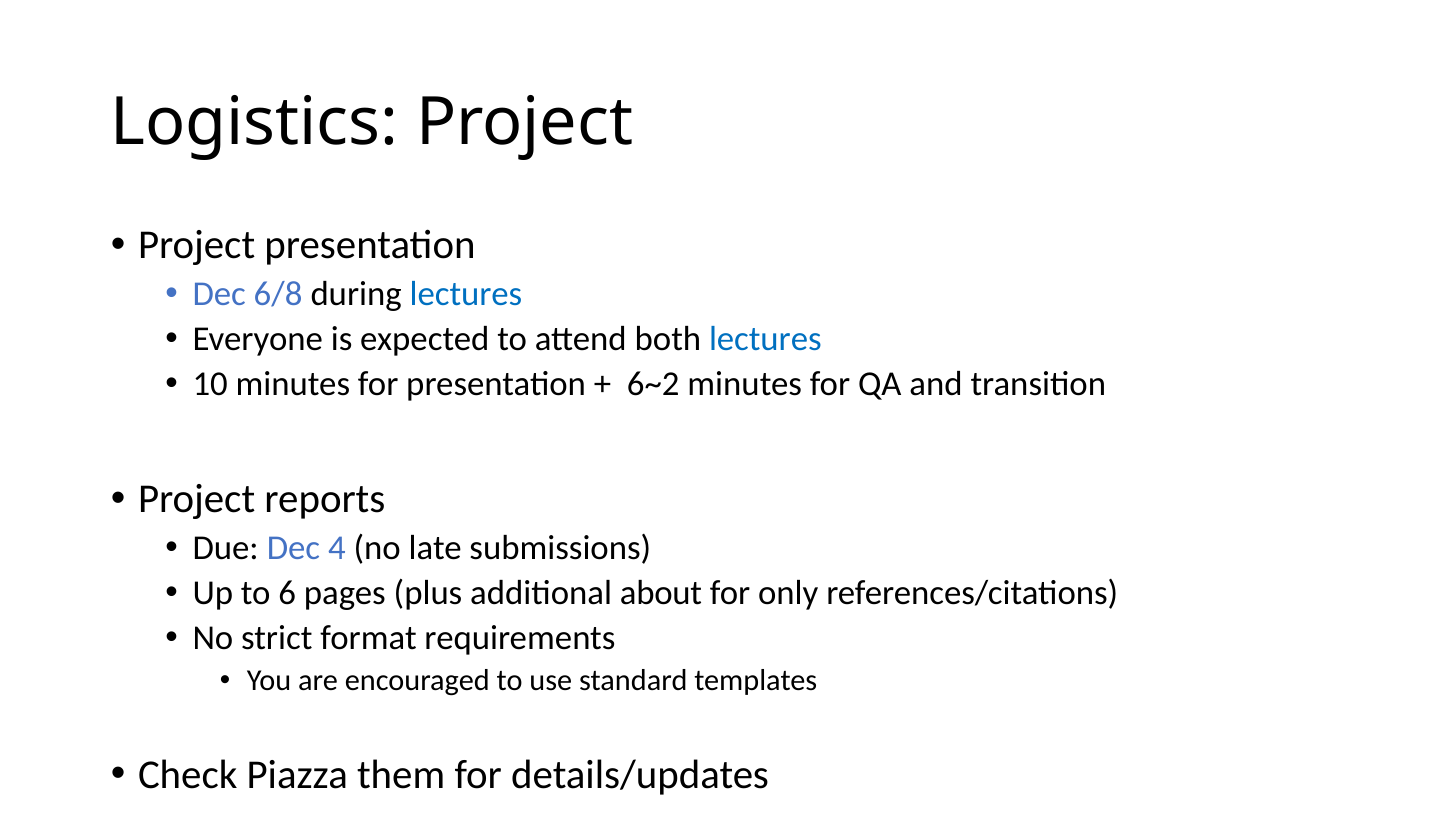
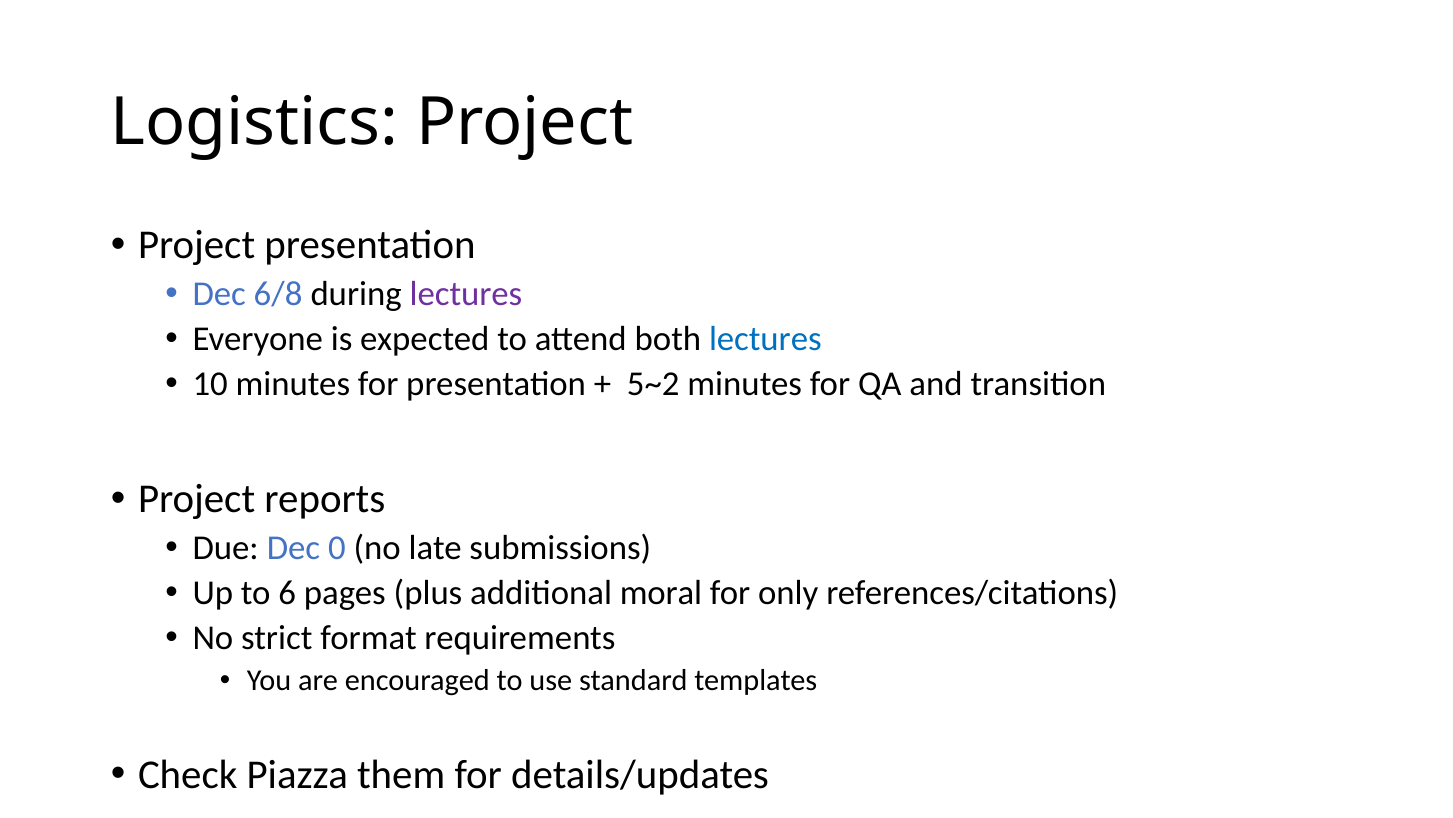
lectures at (466, 293) colour: blue -> purple
6~2: 6~2 -> 5~2
4: 4 -> 0
about: about -> moral
